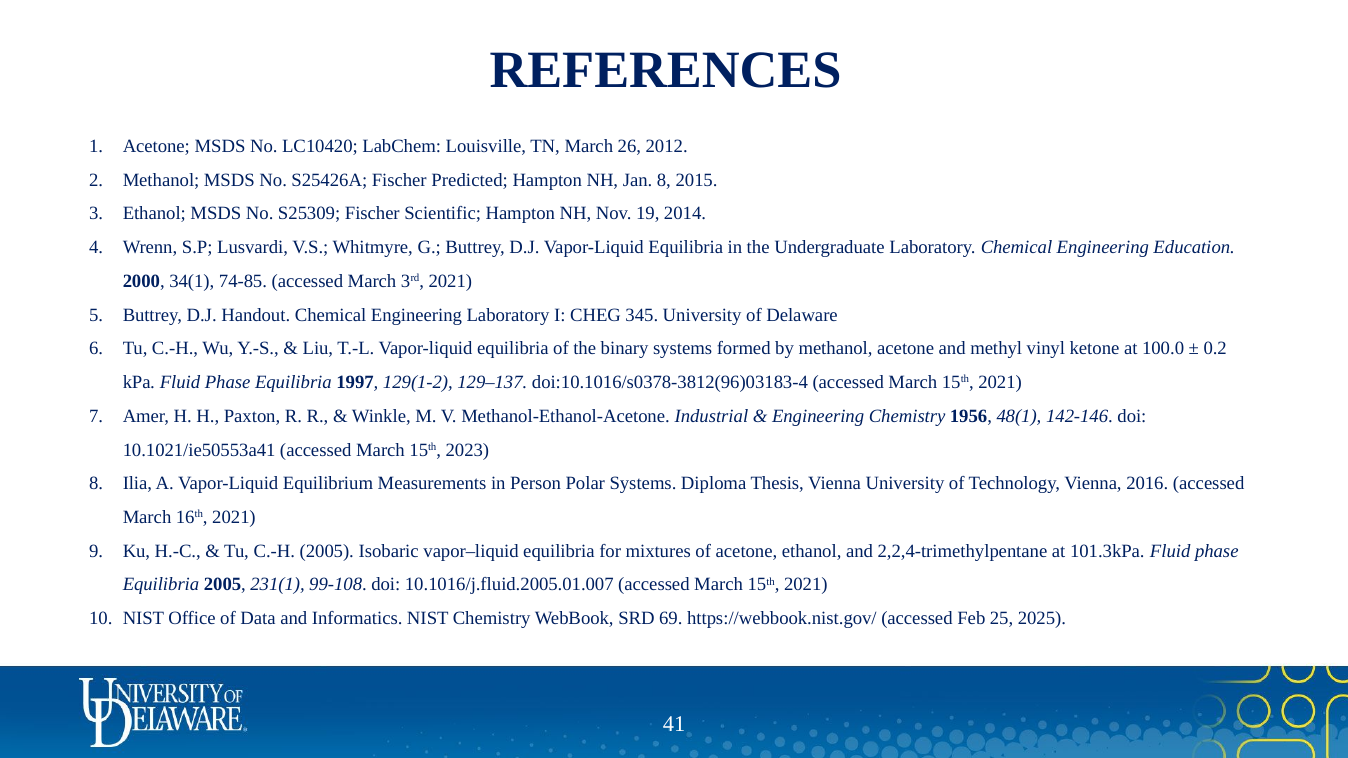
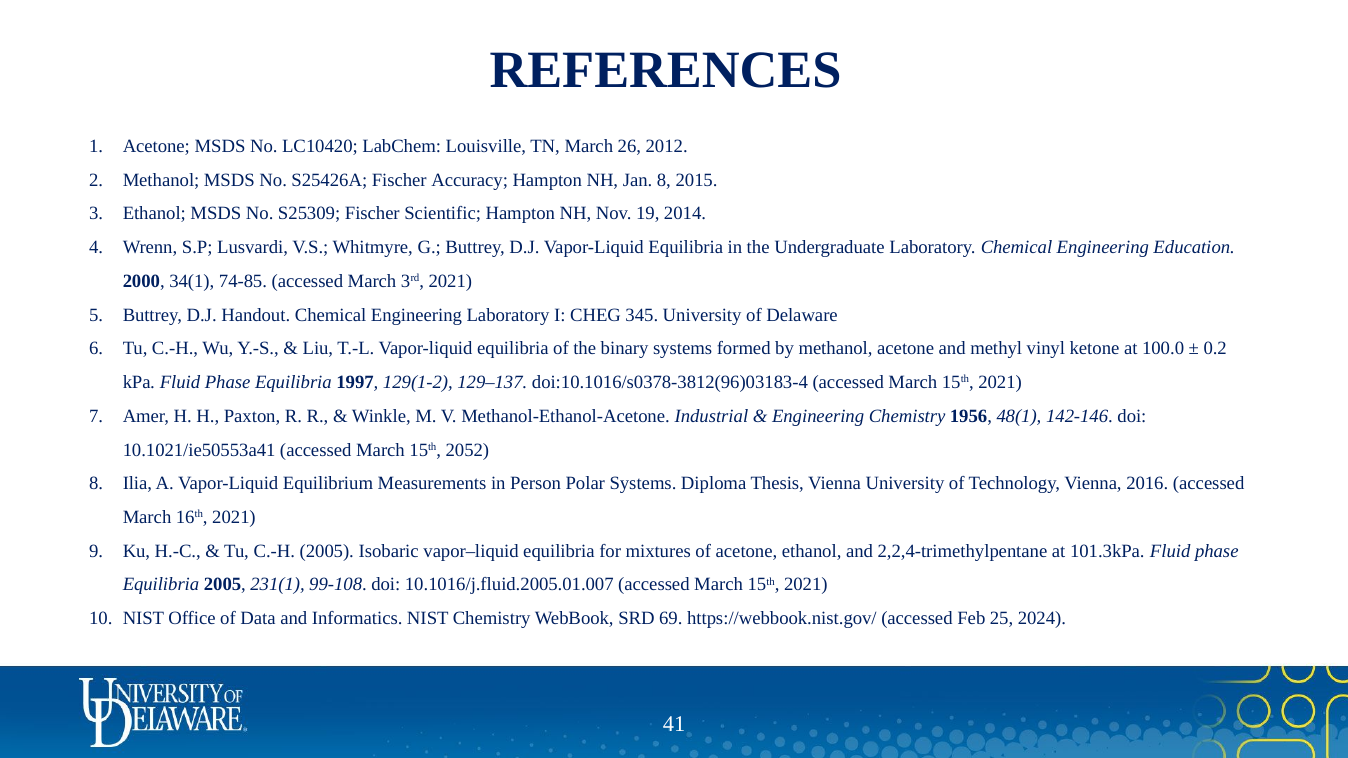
Predicted: Predicted -> Accuracy
2023: 2023 -> 2052
2025: 2025 -> 2024
